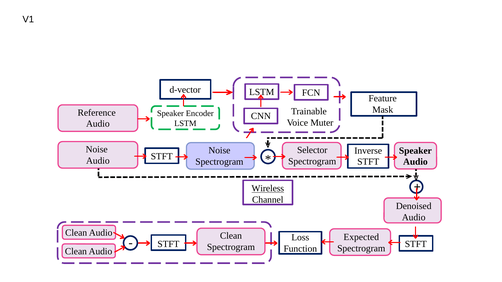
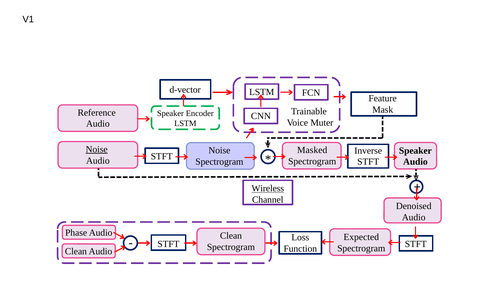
Noise at (97, 150) underline: none -> present
Selector: Selector -> Masked
Clean at (76, 233): Clean -> Phase
